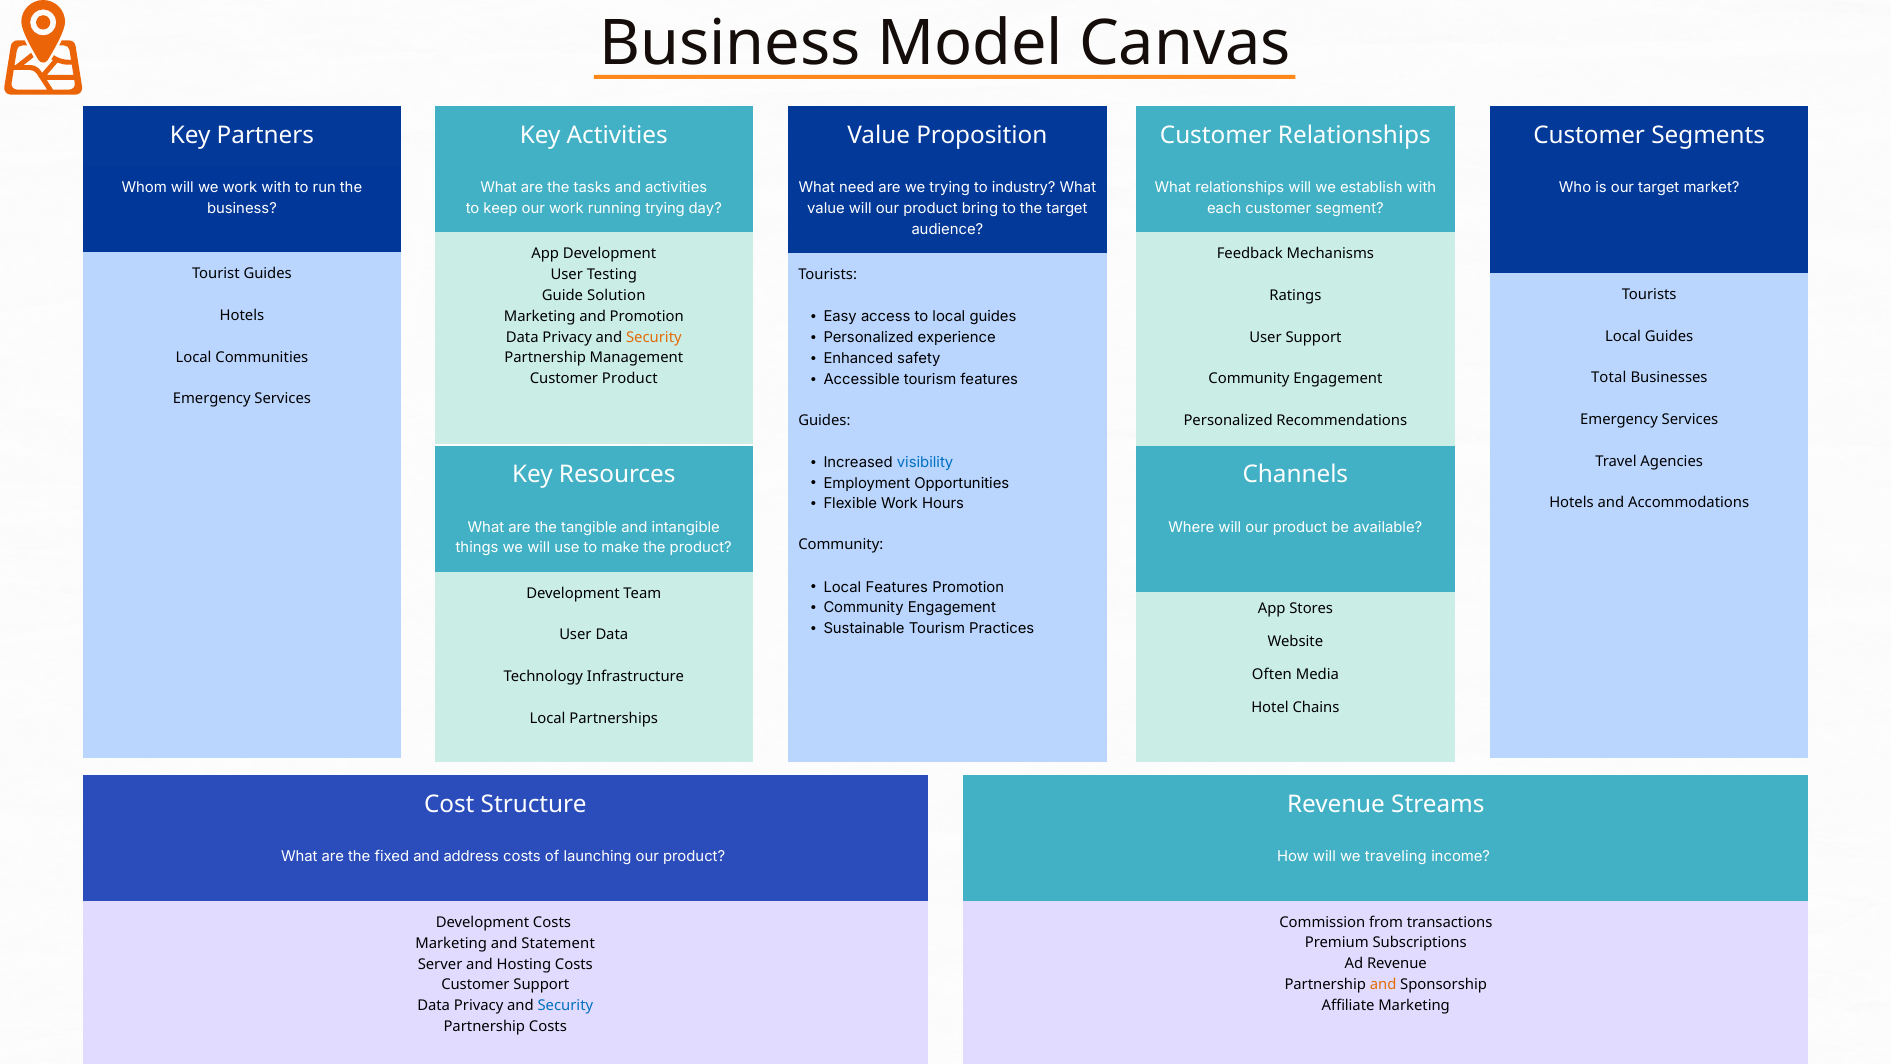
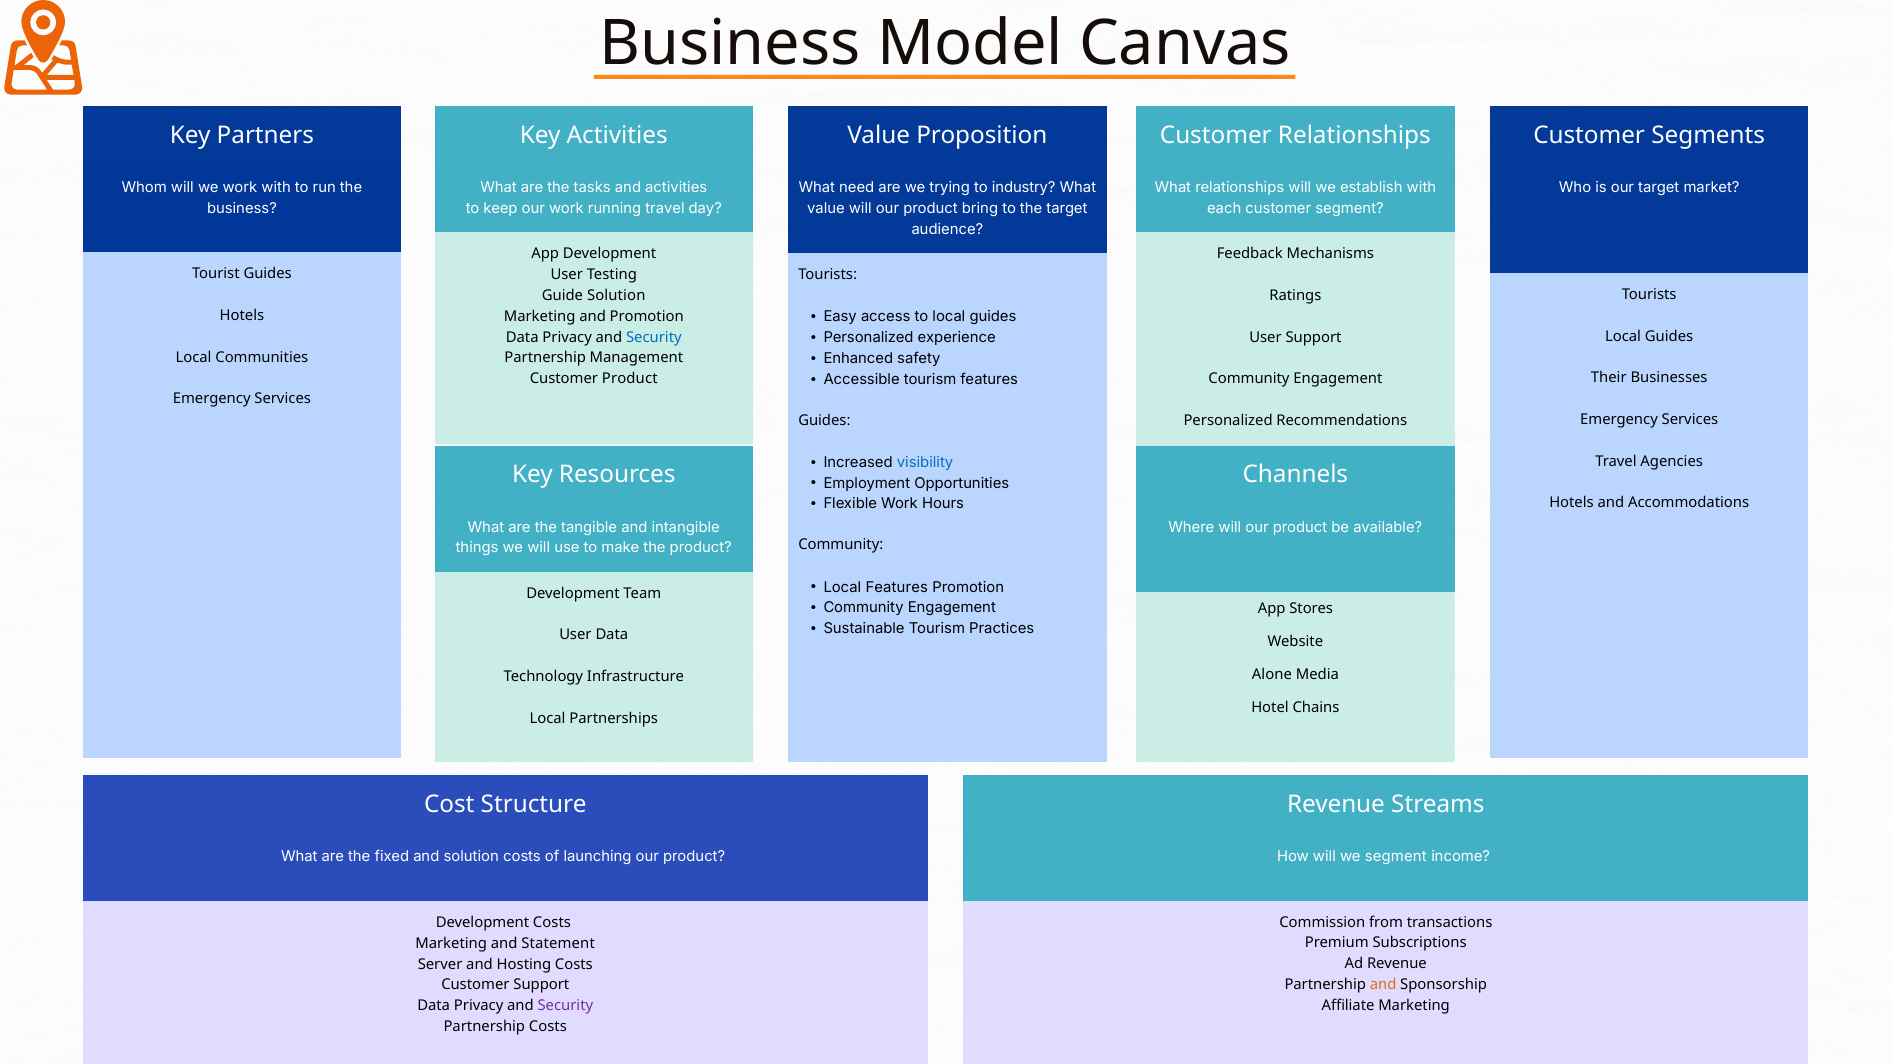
running trying: trying -> travel
Security at (654, 337) colour: orange -> blue
Total: Total -> Their
Often: Often -> Alone
and address: address -> solution
we traveling: traveling -> segment
Security at (565, 1006) colour: blue -> purple
